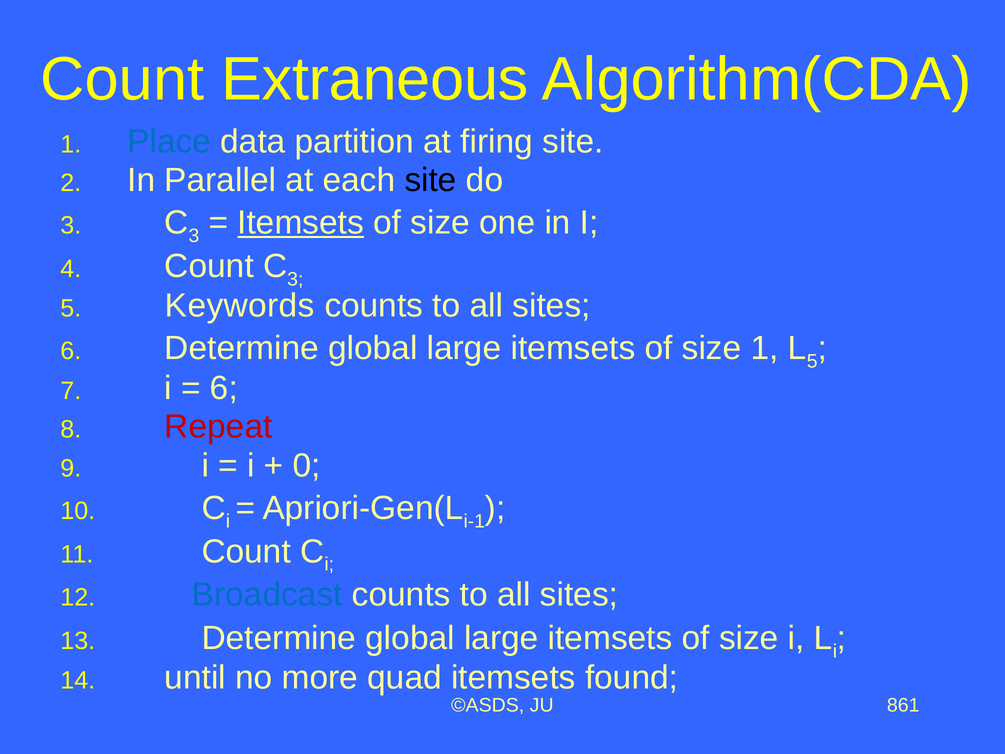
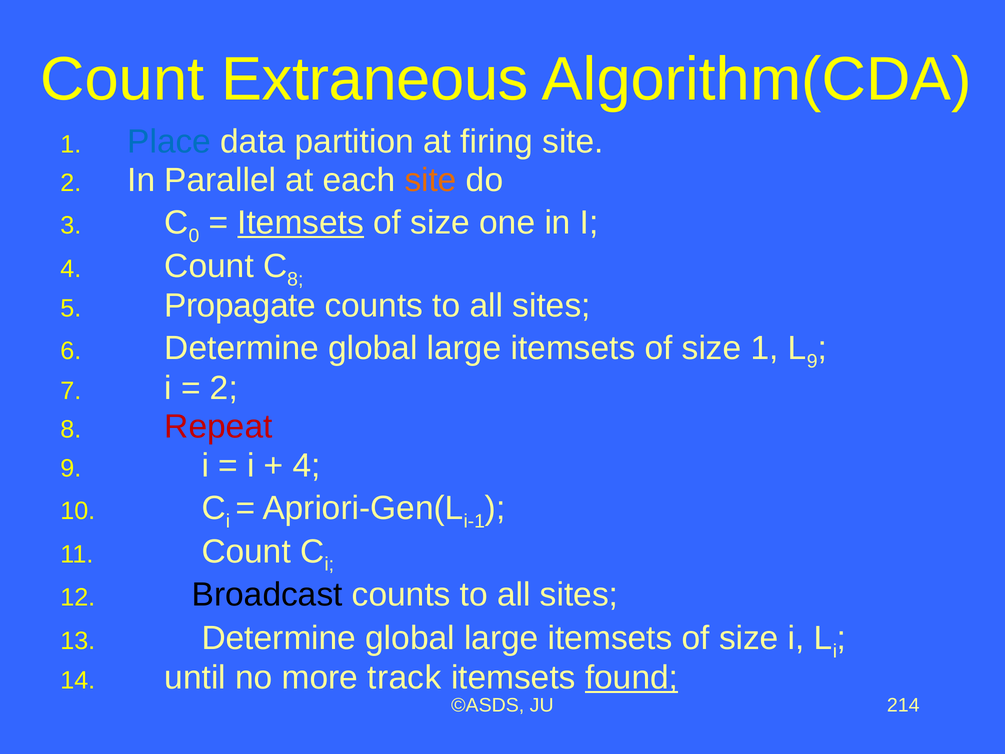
site at (431, 180) colour: black -> orange
3 at (194, 236): 3 -> 0
3 at (295, 279): 3 -> 8
Keywords: Keywords -> Propagate
5 at (812, 361): 5 -> 9
6 at (224, 388): 6 -> 2
0 at (307, 466): 0 -> 4
Broadcast colour: blue -> black
quad: quad -> track
found underline: none -> present
861: 861 -> 214
